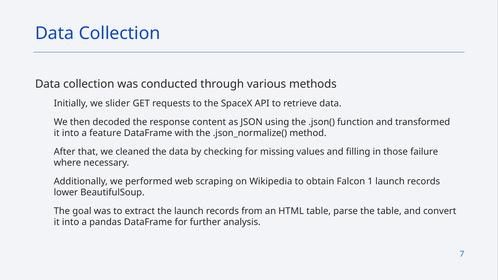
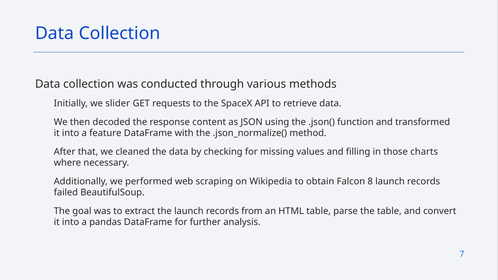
failure: failure -> charts
1: 1 -> 8
lower: lower -> failed
